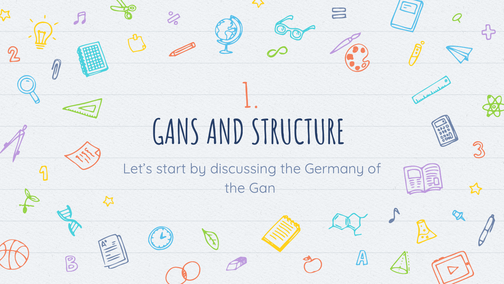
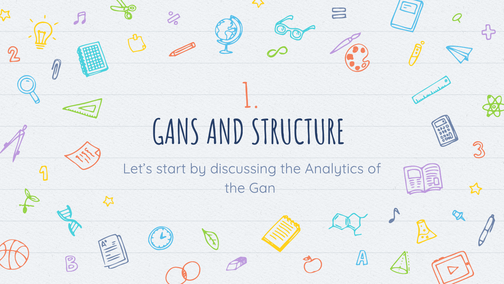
Germany: Germany -> Analytics
